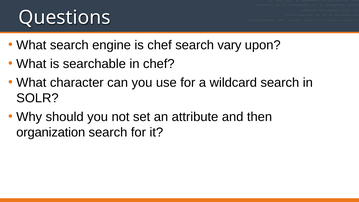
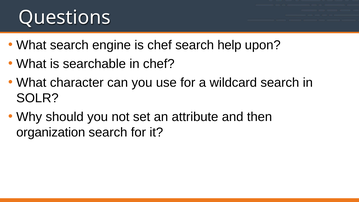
vary: vary -> help
